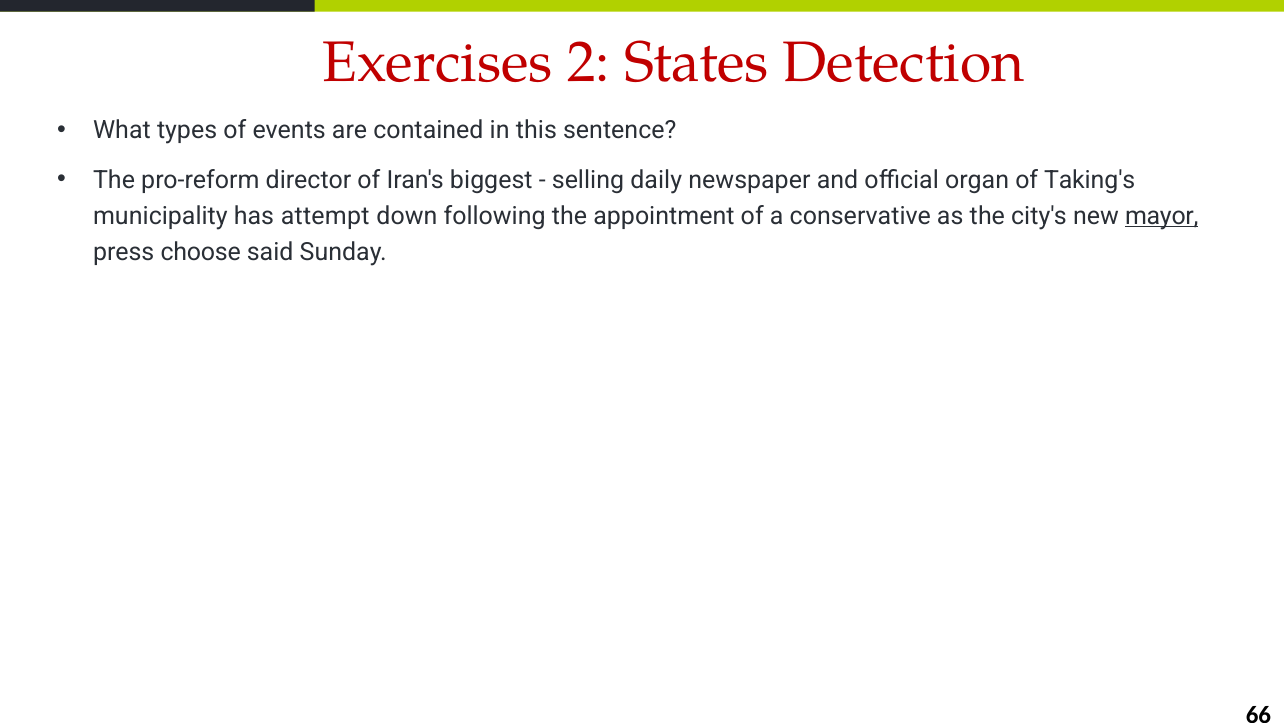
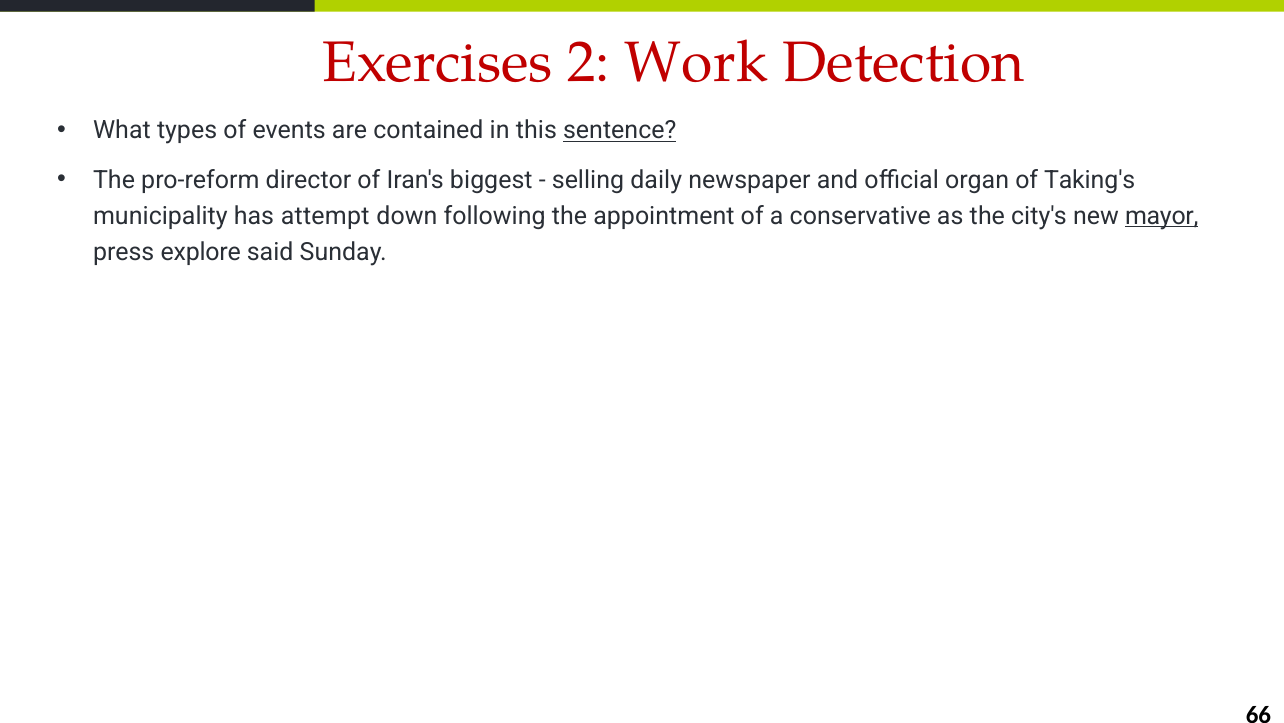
States: States -> Work
sentence underline: none -> present
choose: choose -> explore
